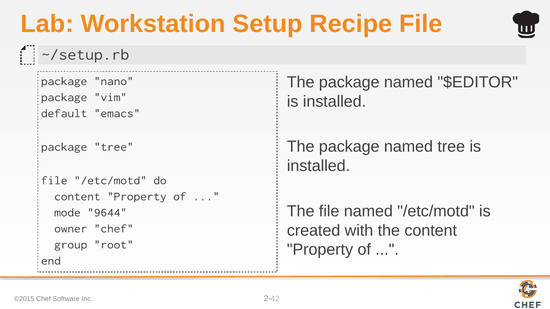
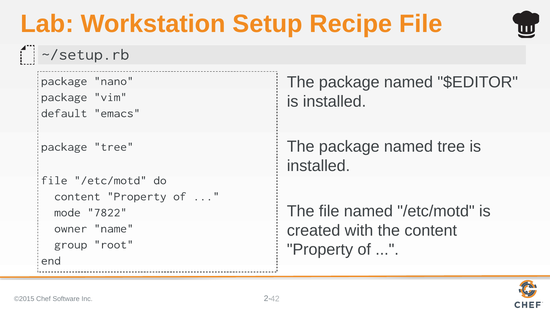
9644: 9644 -> 7822
owner chef: chef -> name
